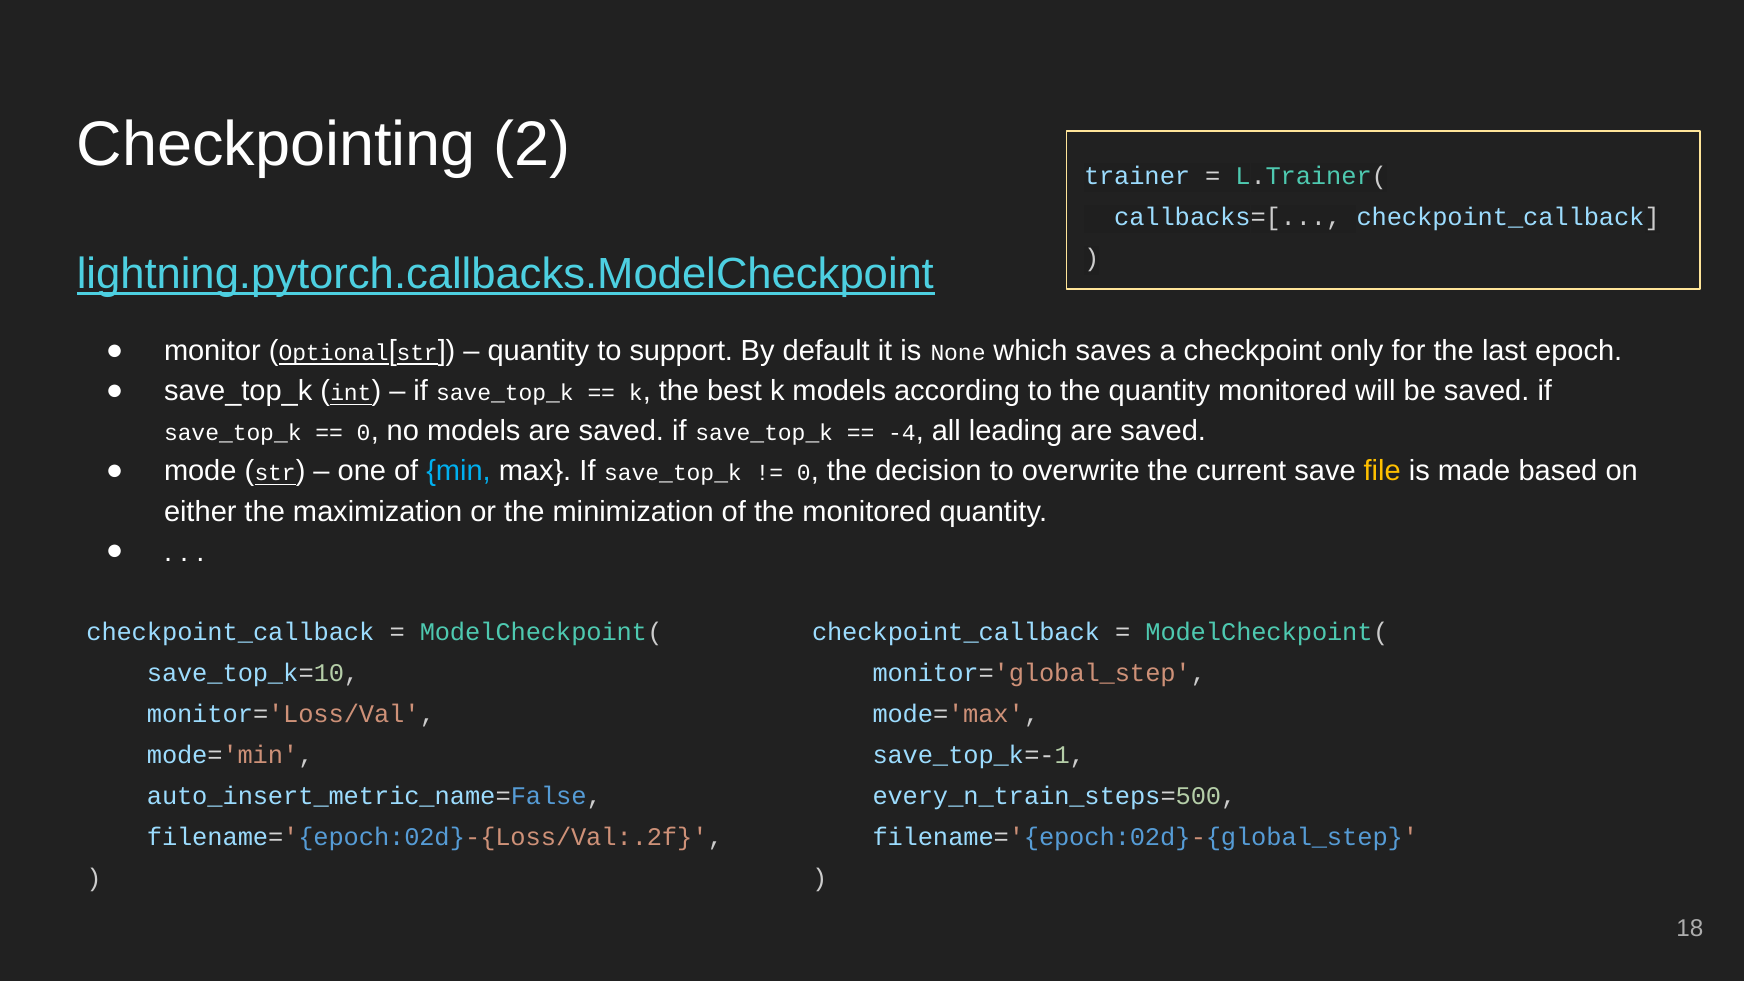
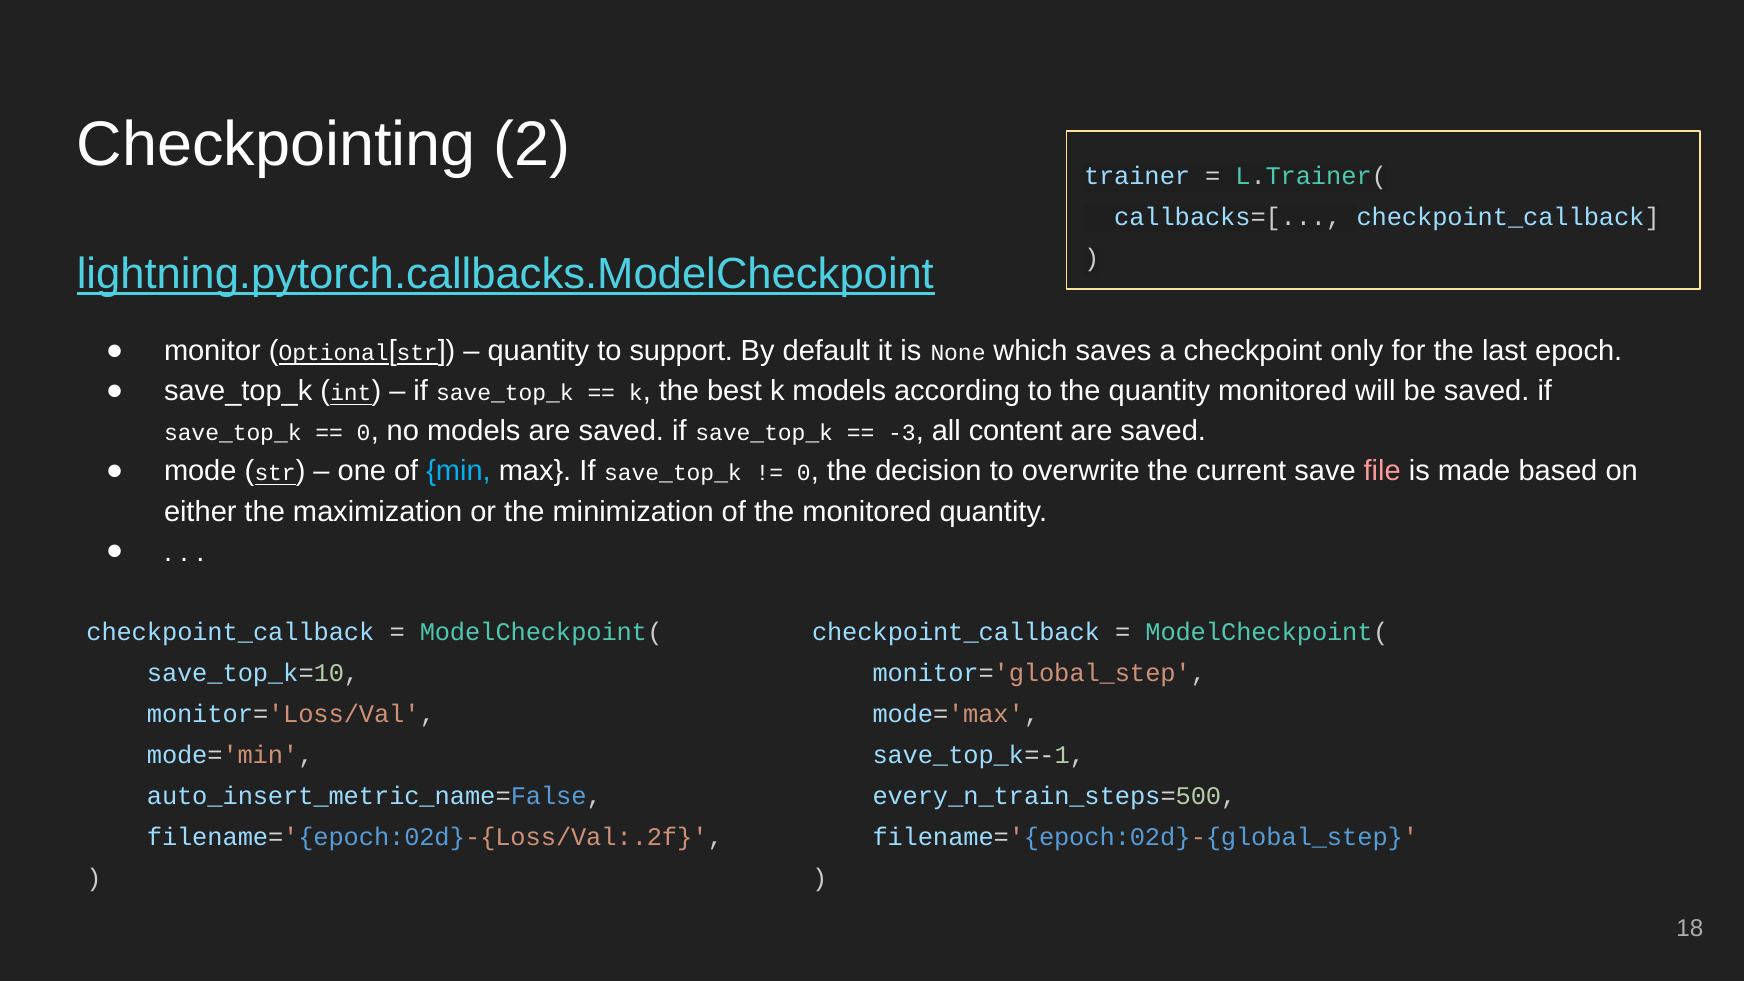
-4: -4 -> -3
leading: leading -> content
file colour: yellow -> pink
